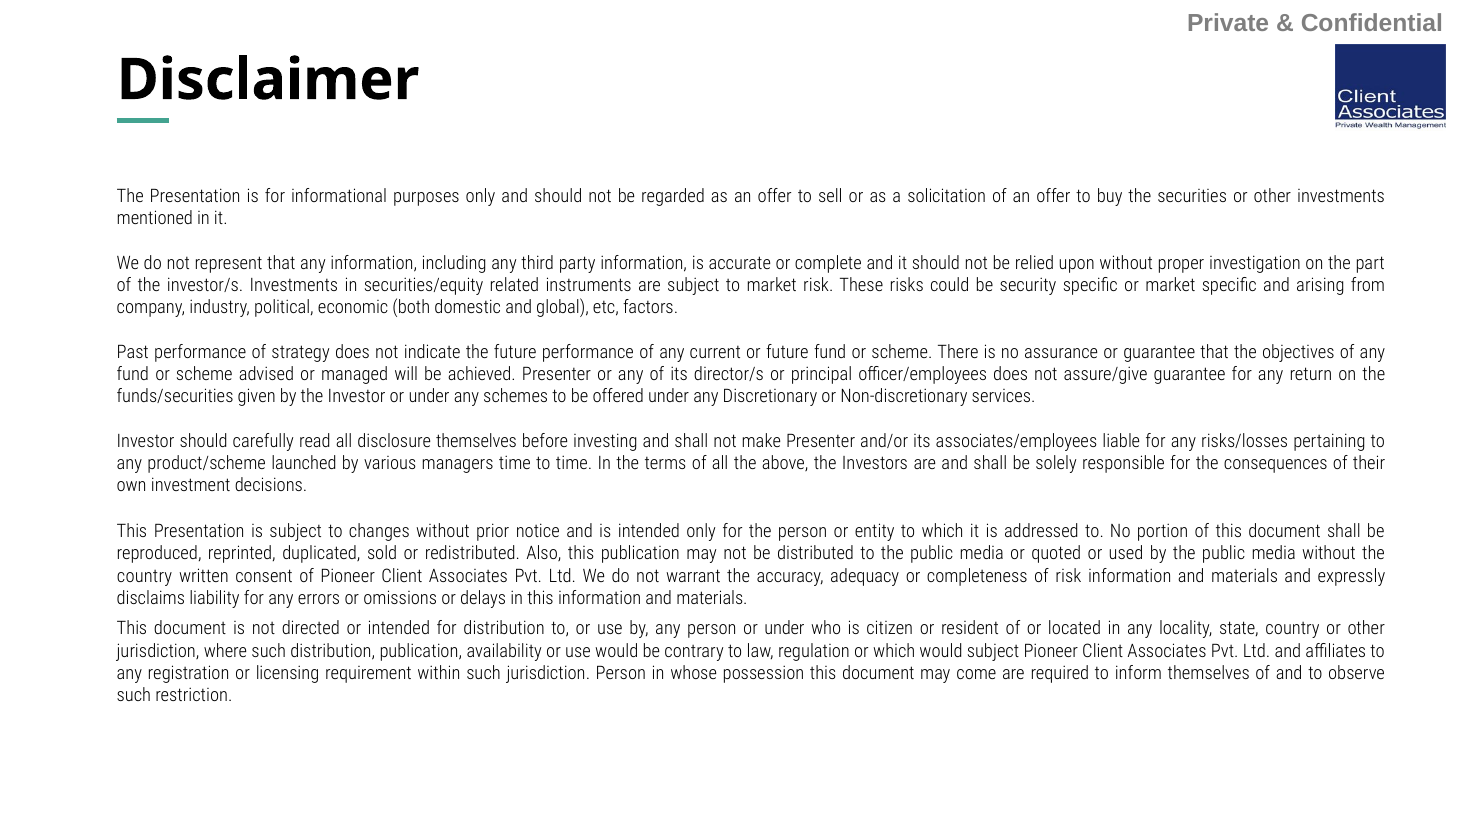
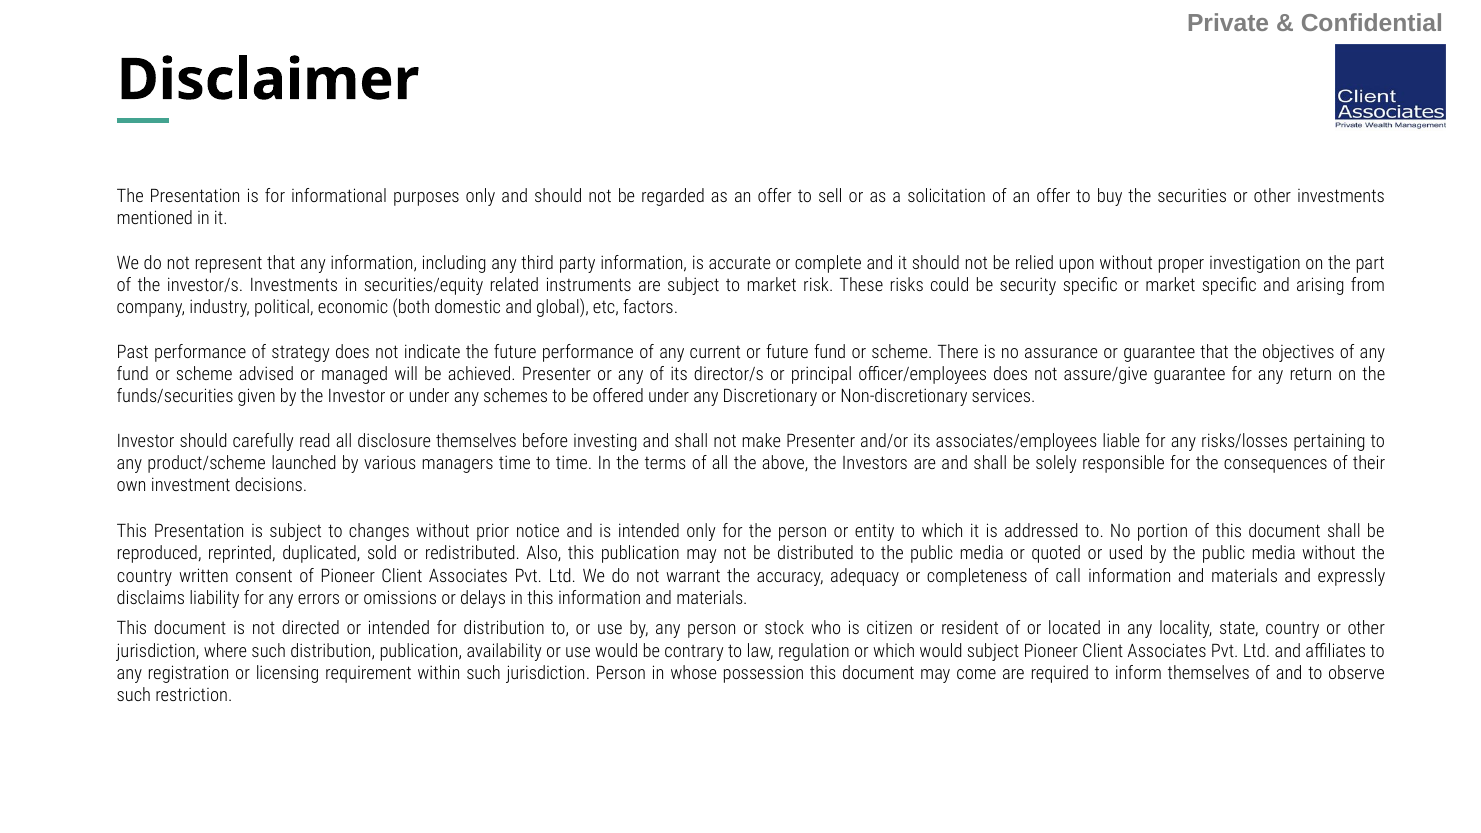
of risk: risk -> call
person or under: under -> stock
